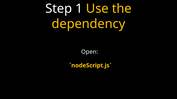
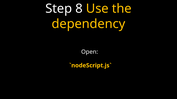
1: 1 -> 8
